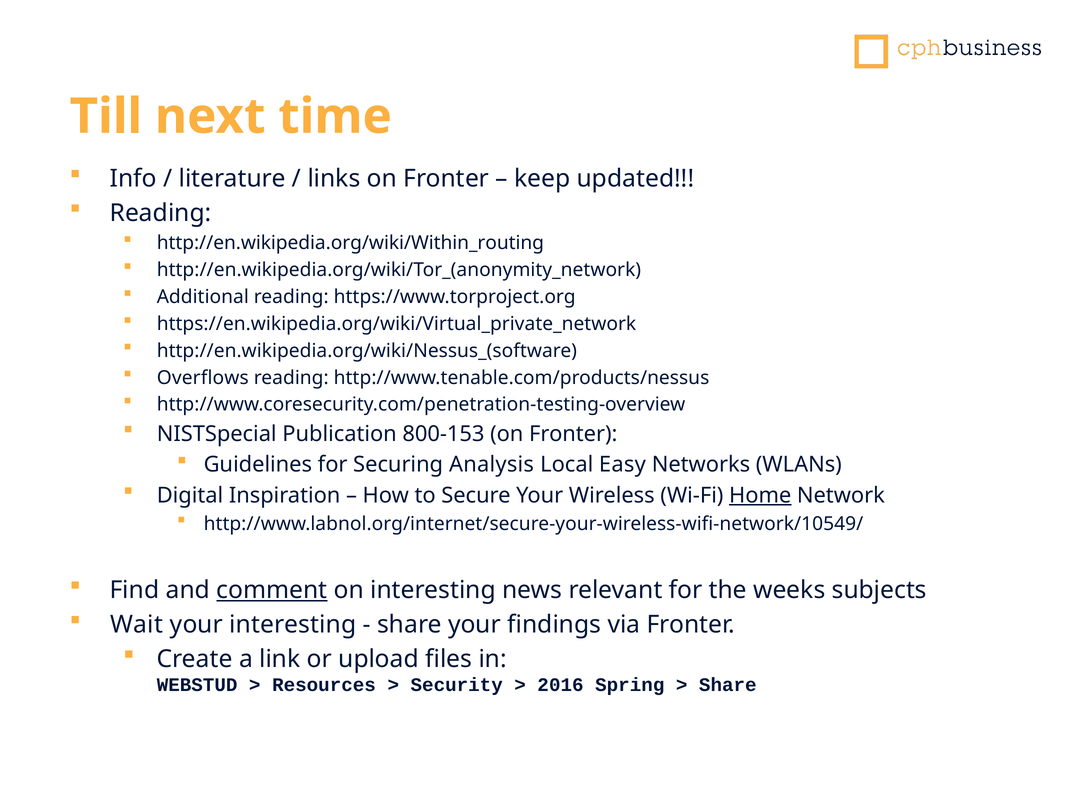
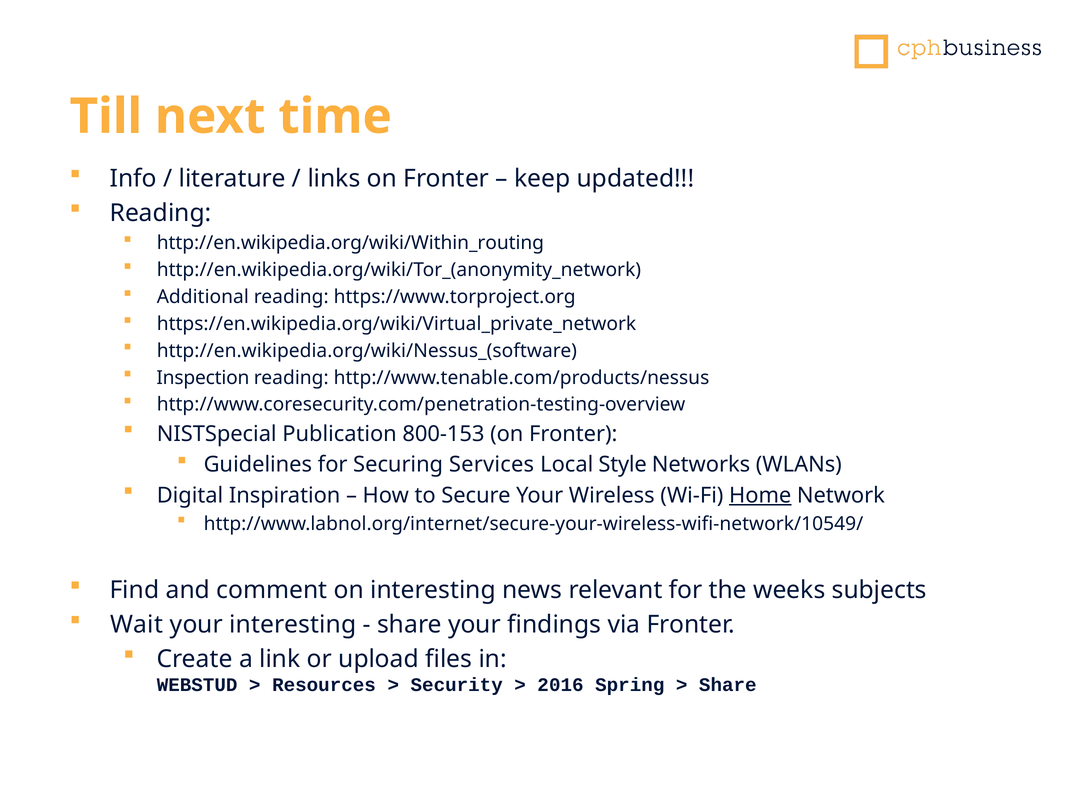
Overflows: Overflows -> Inspection
Analysis: Analysis -> Services
Easy: Easy -> Style
comment underline: present -> none
